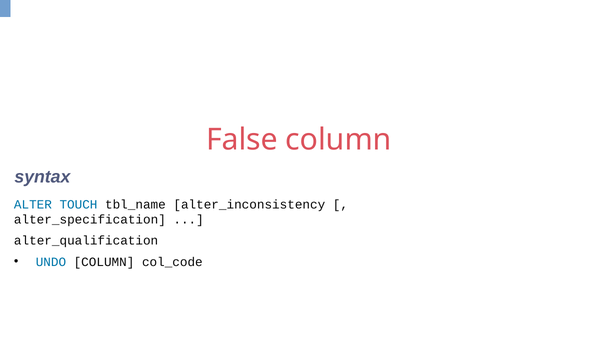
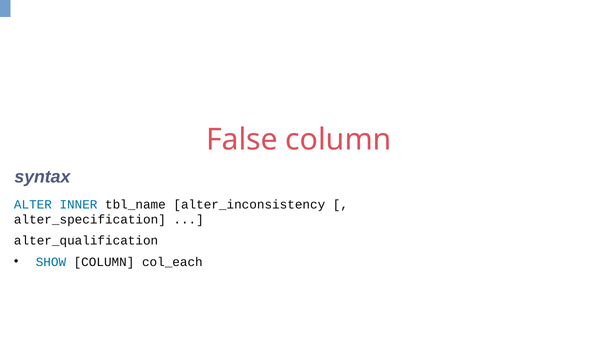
TOUCH: TOUCH -> INNER
UNDO: UNDO -> SHOW
col_code: col_code -> col_each
